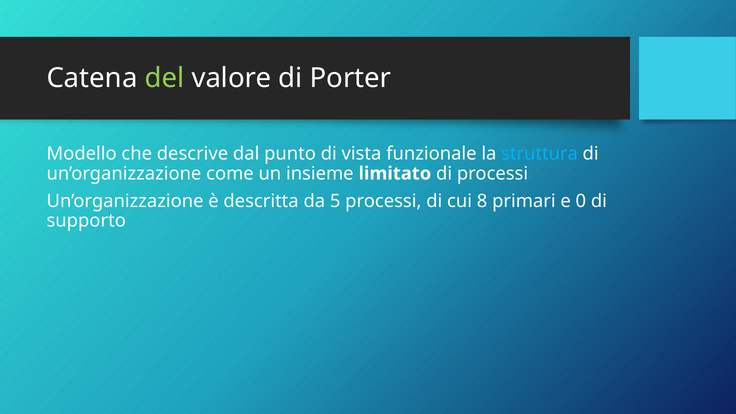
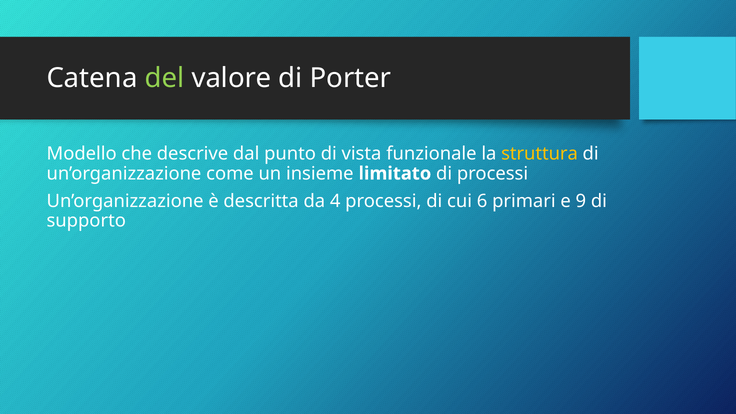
struttura colour: light blue -> yellow
5: 5 -> 4
8: 8 -> 6
0: 0 -> 9
